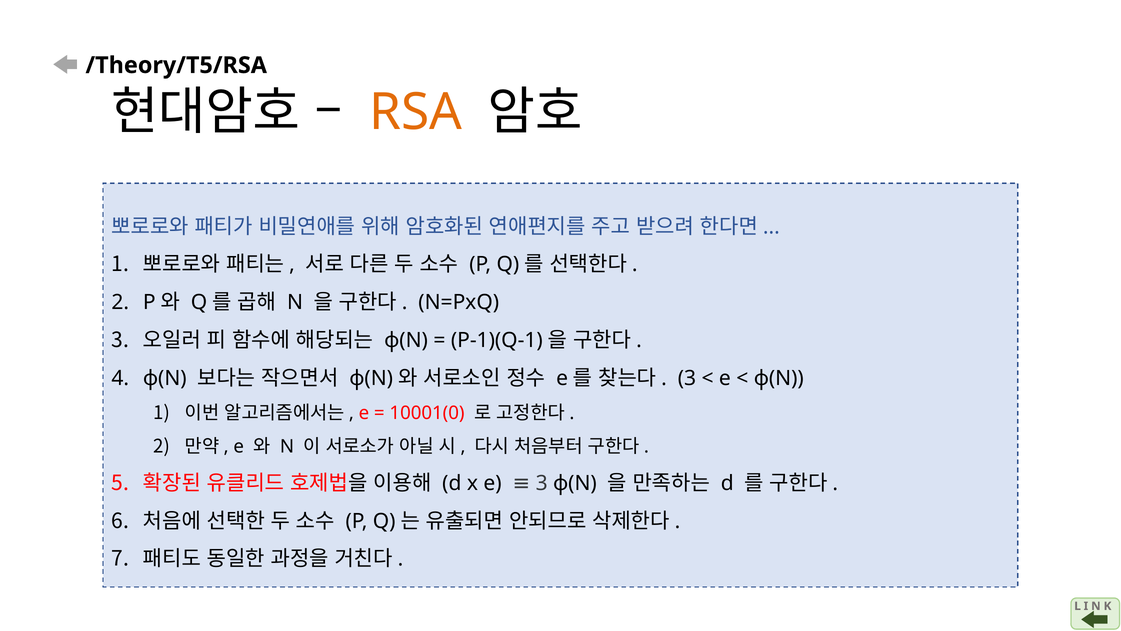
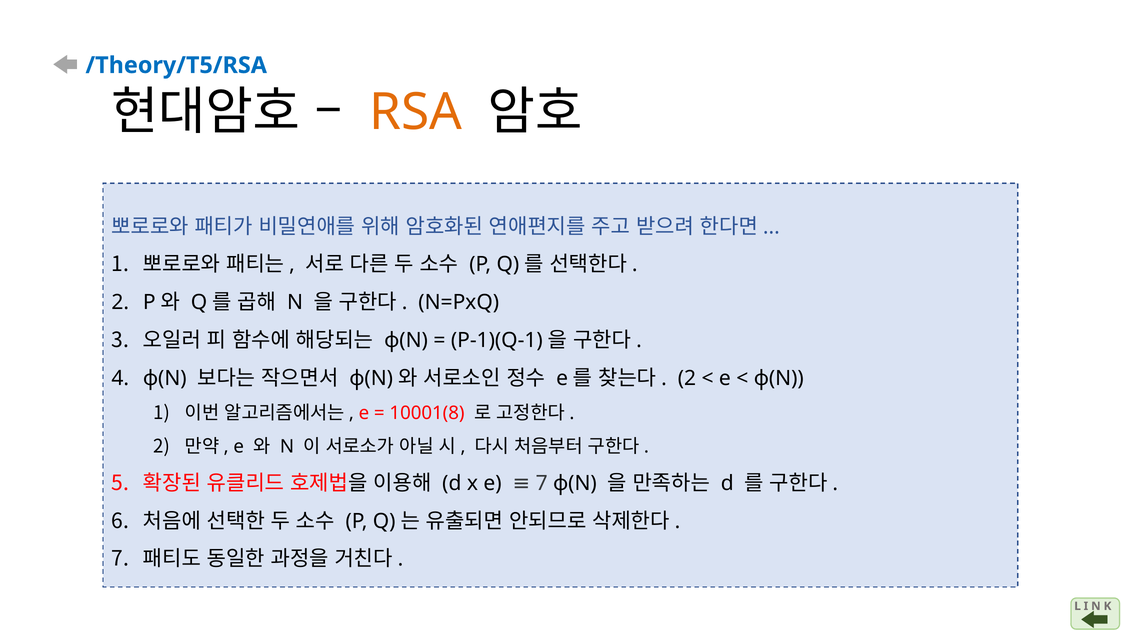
/Theory/T5/RSA colour: black -> blue
3 at (687, 378): 3 -> 2
10001(0: 10001(0 -> 10001(8
e 3: 3 -> 7
